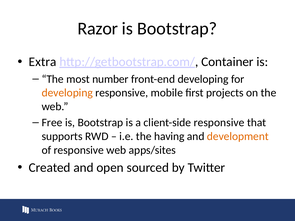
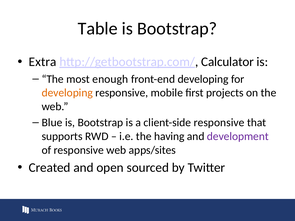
Razor: Razor -> Table
Container: Container -> Calculator
number: number -> enough
Free: Free -> Blue
development colour: orange -> purple
